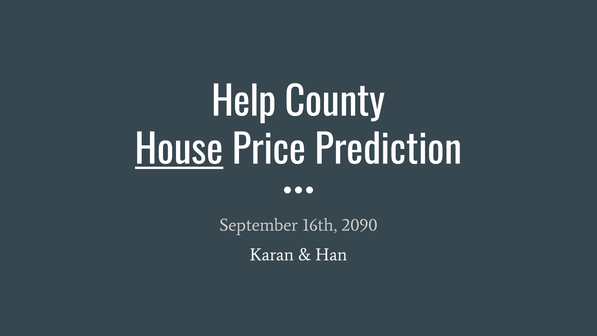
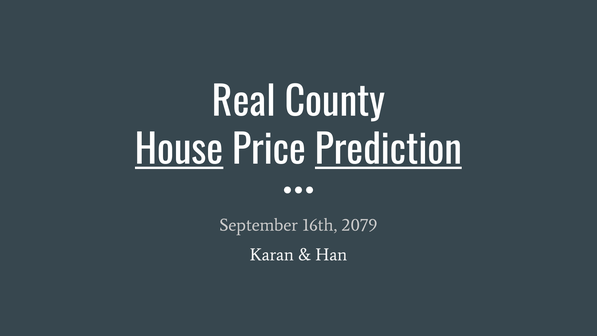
Help: Help -> Real
Prediction underline: none -> present
2090: 2090 -> 2079
